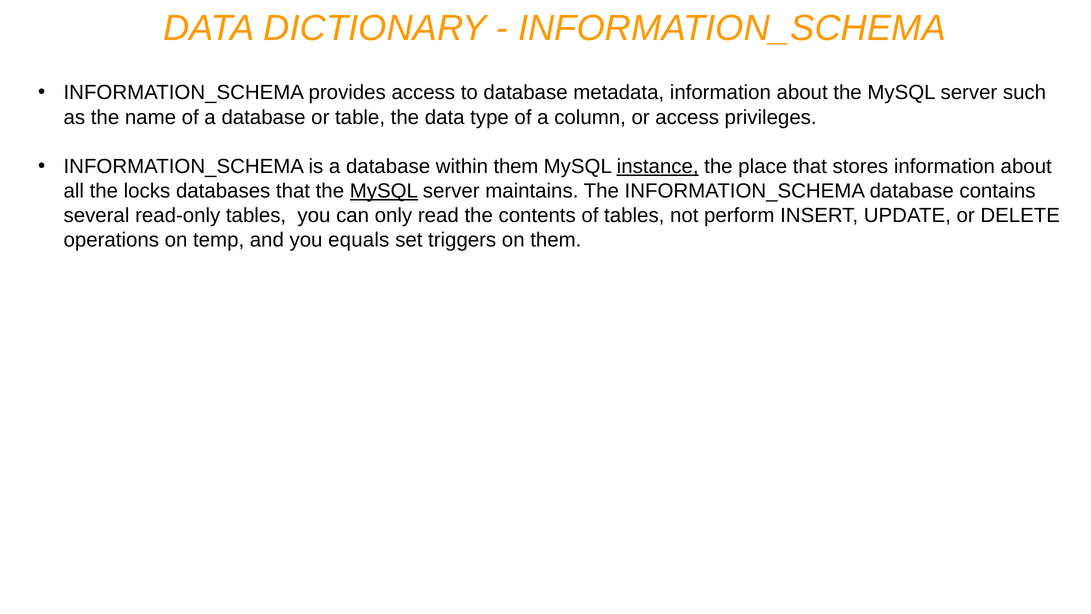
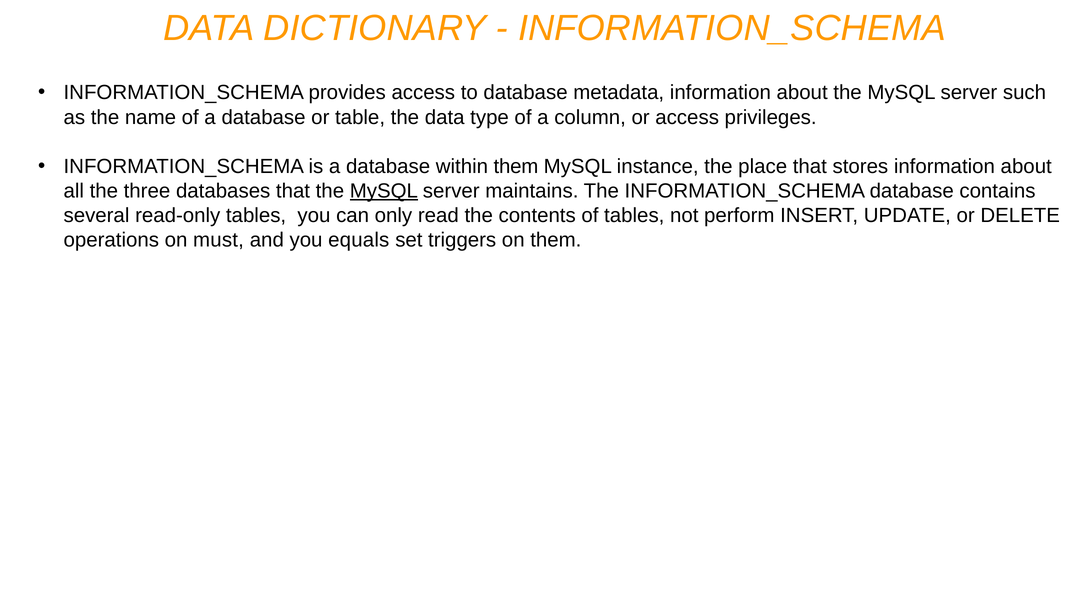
instance underline: present -> none
locks: locks -> three
temp: temp -> must
